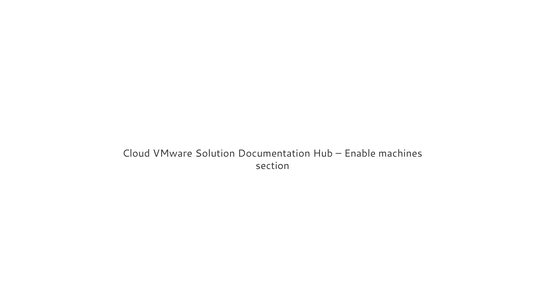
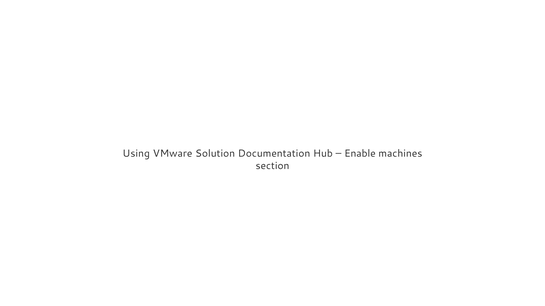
Cloud: Cloud -> Using
